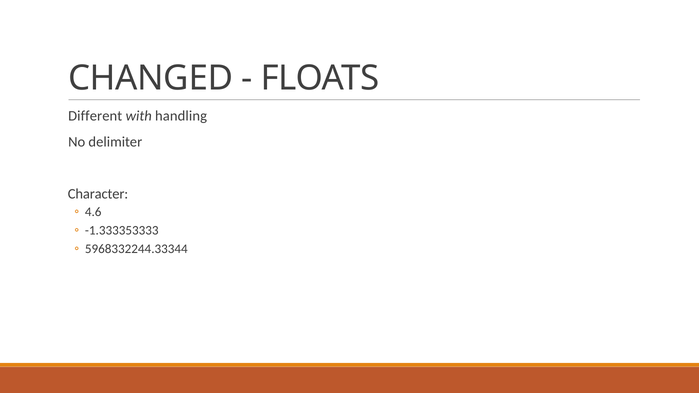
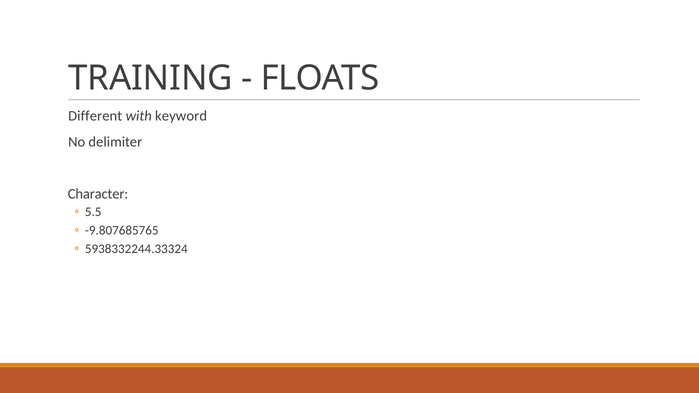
CHANGED: CHANGED -> TRAINING
handling: handling -> keyword
4.6: 4.6 -> 5.5
-1.333353333: -1.333353333 -> -9.807685765
5968332244.33344: 5968332244.33344 -> 5938332244.33324
